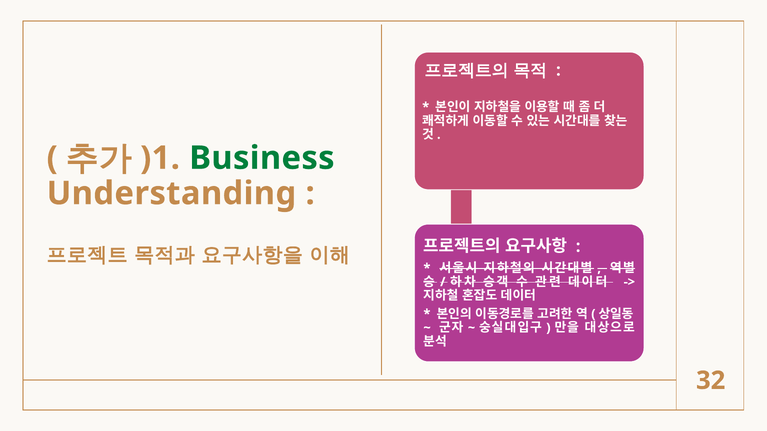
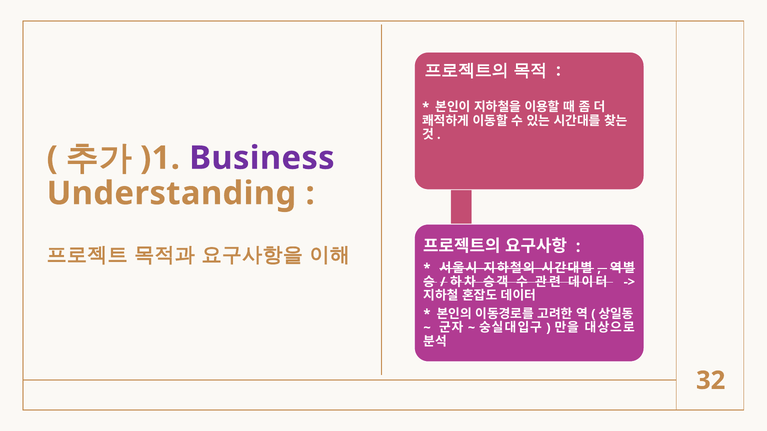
Business colour: green -> purple
